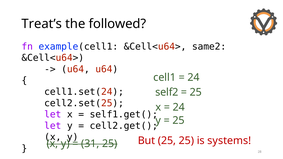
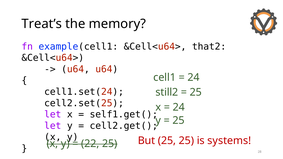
followed: followed -> memory
same2: same2 -> that2
self2: self2 -> still2
31: 31 -> 22
